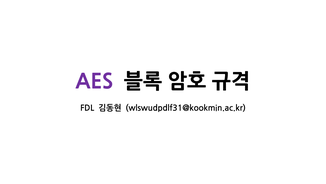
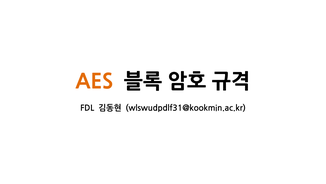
AES colour: purple -> orange
